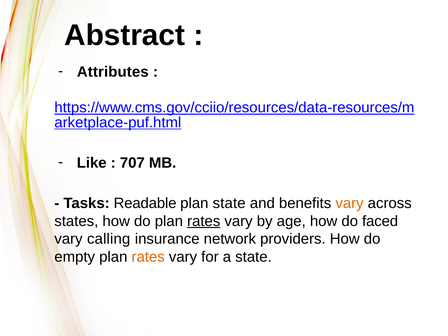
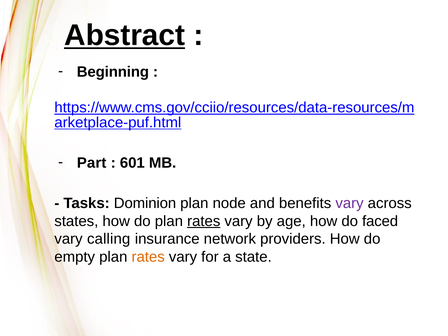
Abstract underline: none -> present
Attributes: Attributes -> Beginning
Like: Like -> Part
707: 707 -> 601
Readable: Readable -> Dominion
plan state: state -> node
vary at (350, 203) colour: orange -> purple
